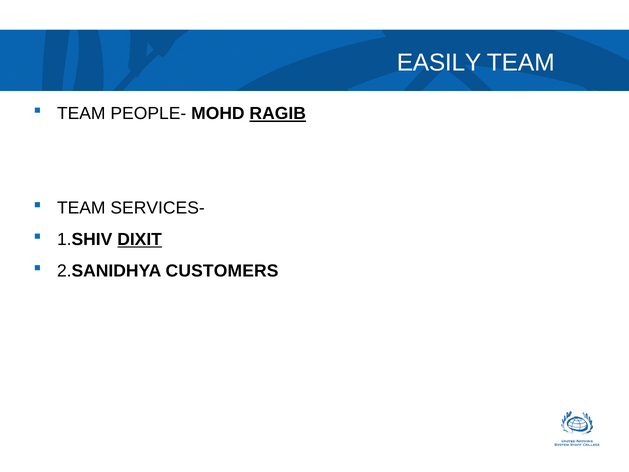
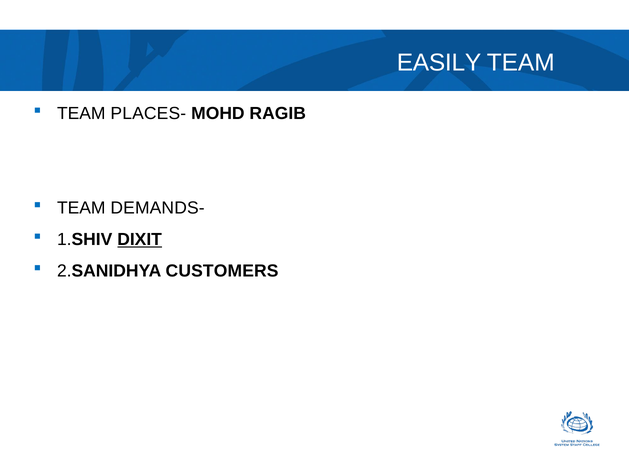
PEOPLE-: PEOPLE- -> PLACES-
RAGIB underline: present -> none
SERVICES-: SERVICES- -> DEMANDS-
